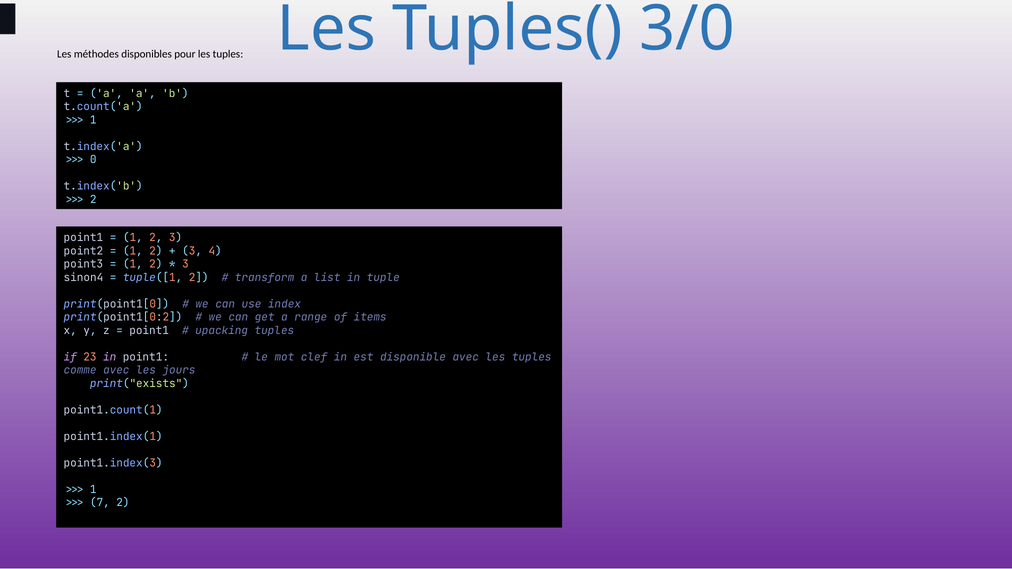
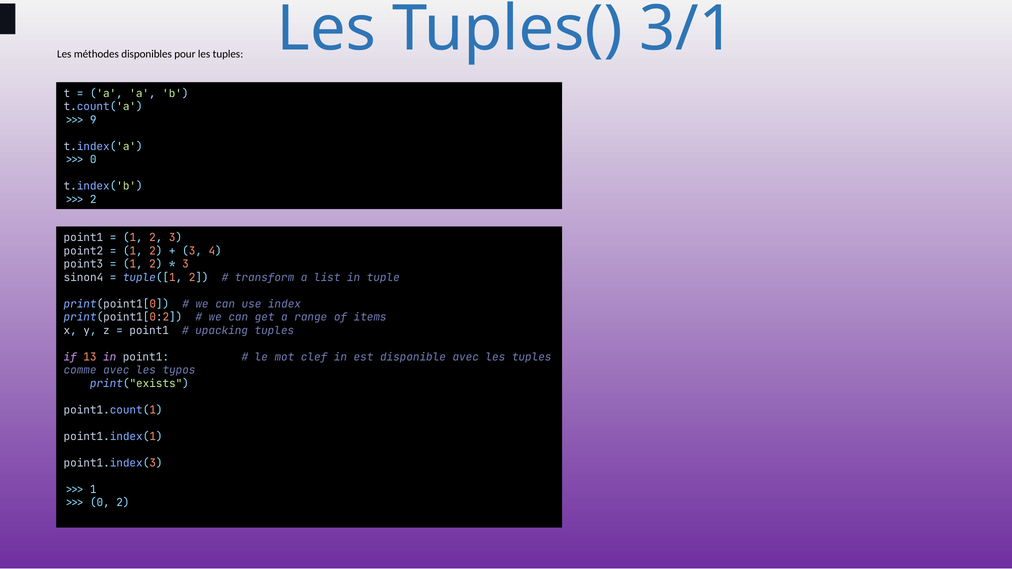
3/0: 3/0 -> 3/1
1 at (93, 120): 1 -> 9
23: 23 -> 13
jours: jours -> typos
7 at (100, 503): 7 -> 0
